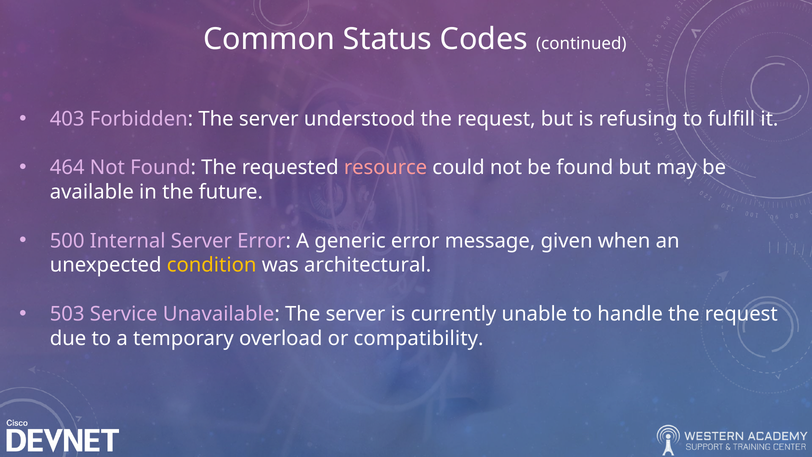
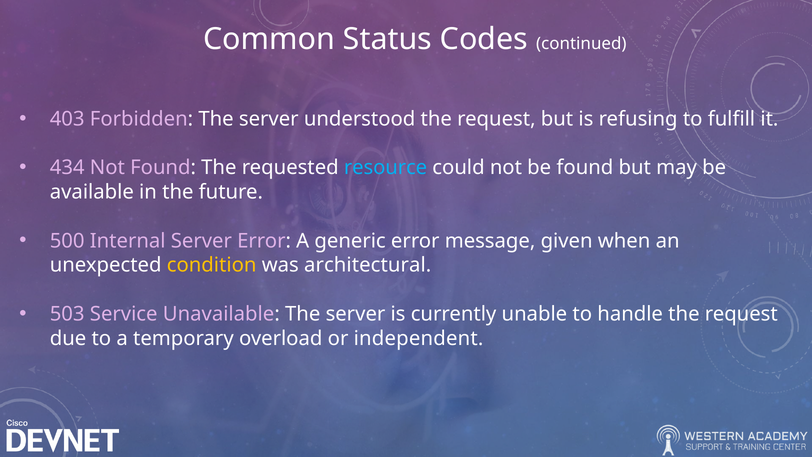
464: 464 -> 434
resource colour: pink -> light blue
compatibility: compatibility -> independent
